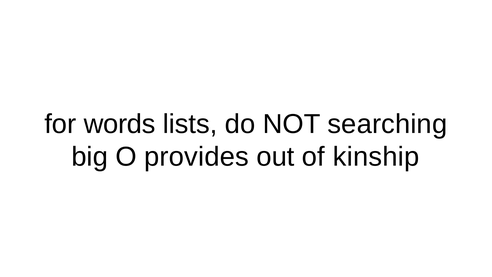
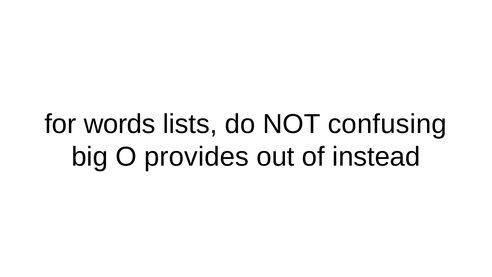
searching: searching -> confusing
kinship: kinship -> instead
